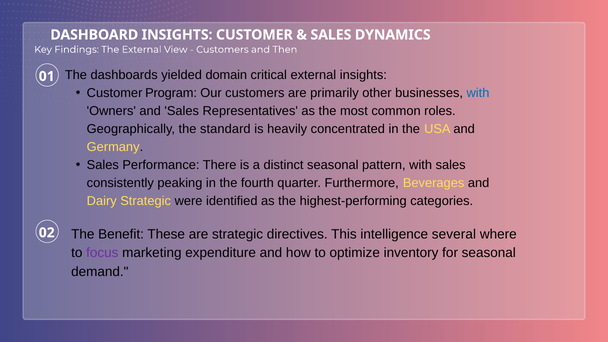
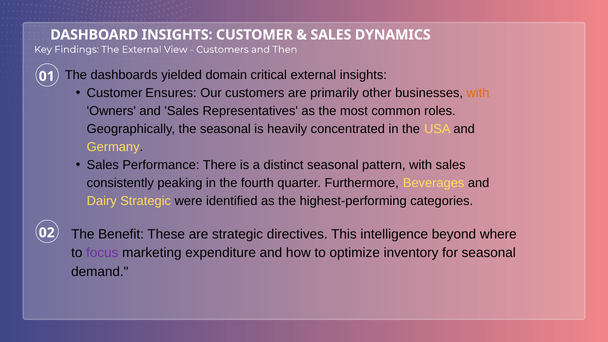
Program: Program -> Ensures
with at (478, 93) colour: blue -> orange
the standard: standard -> seasonal
several: several -> beyond
